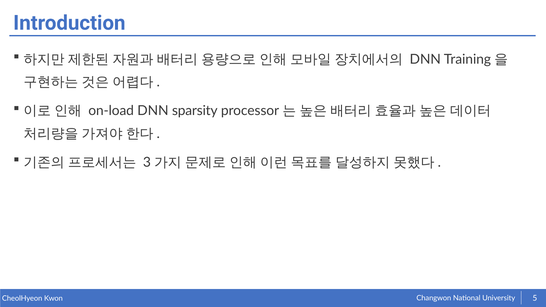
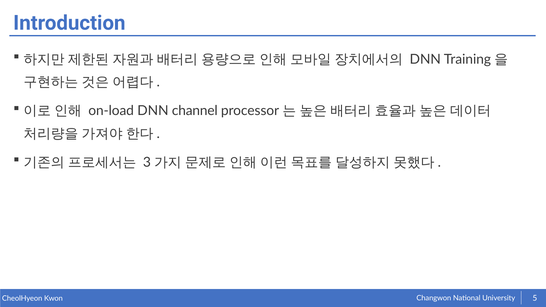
sparsity: sparsity -> channel
